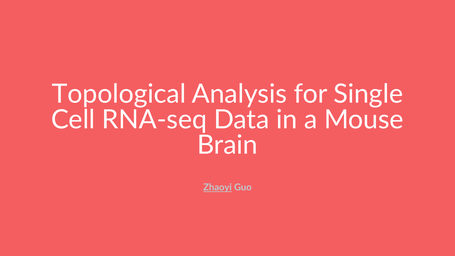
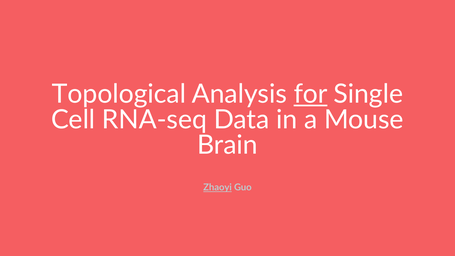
for underline: none -> present
